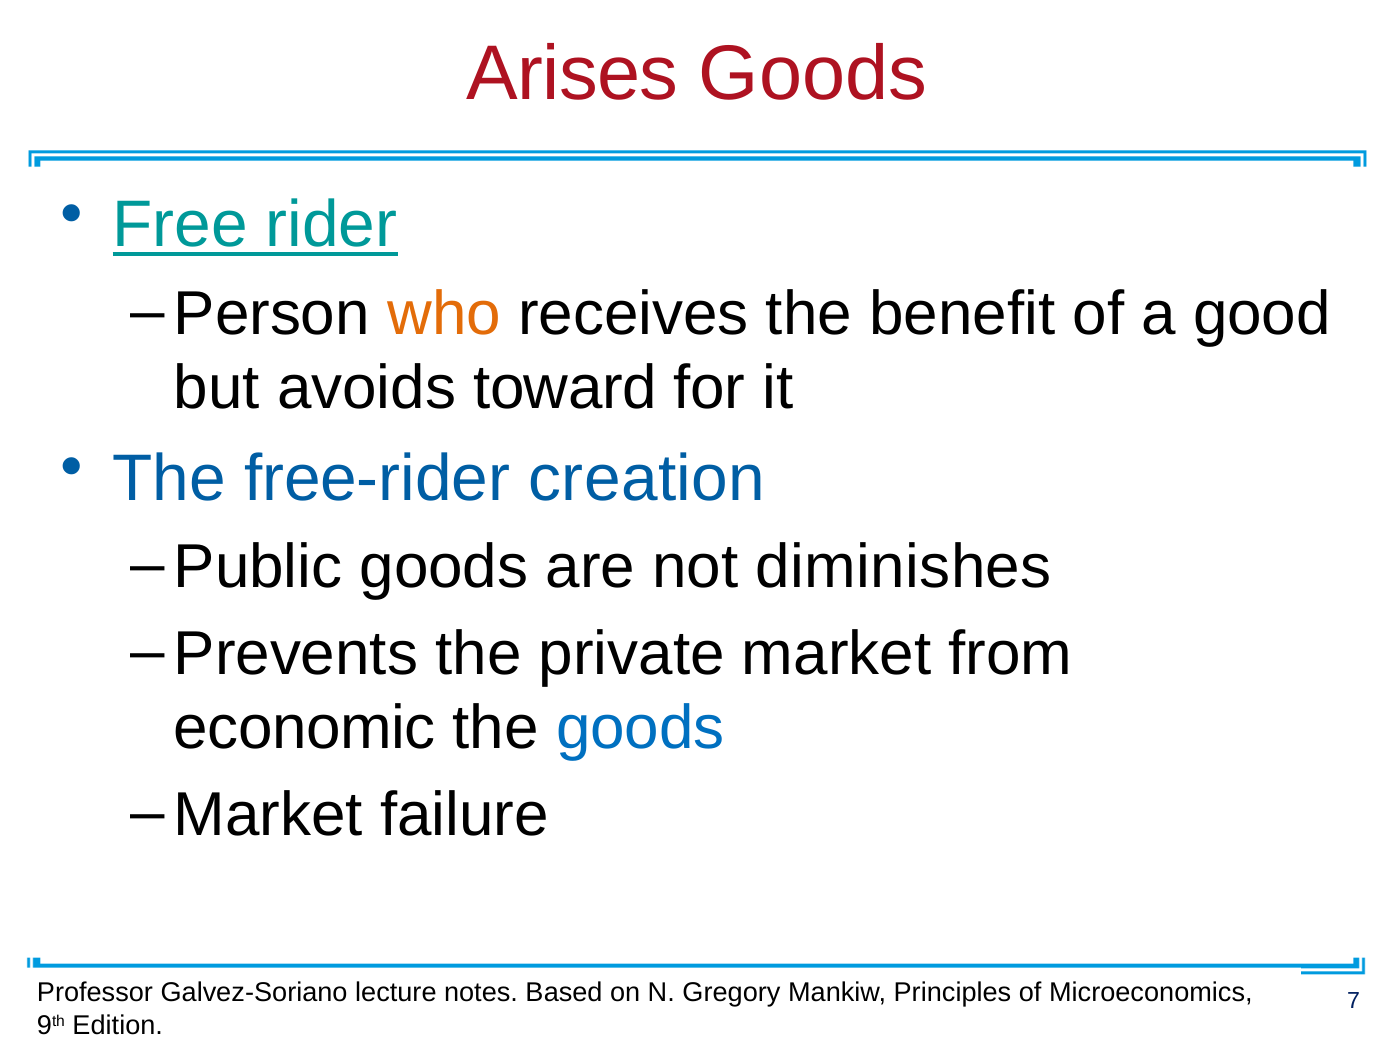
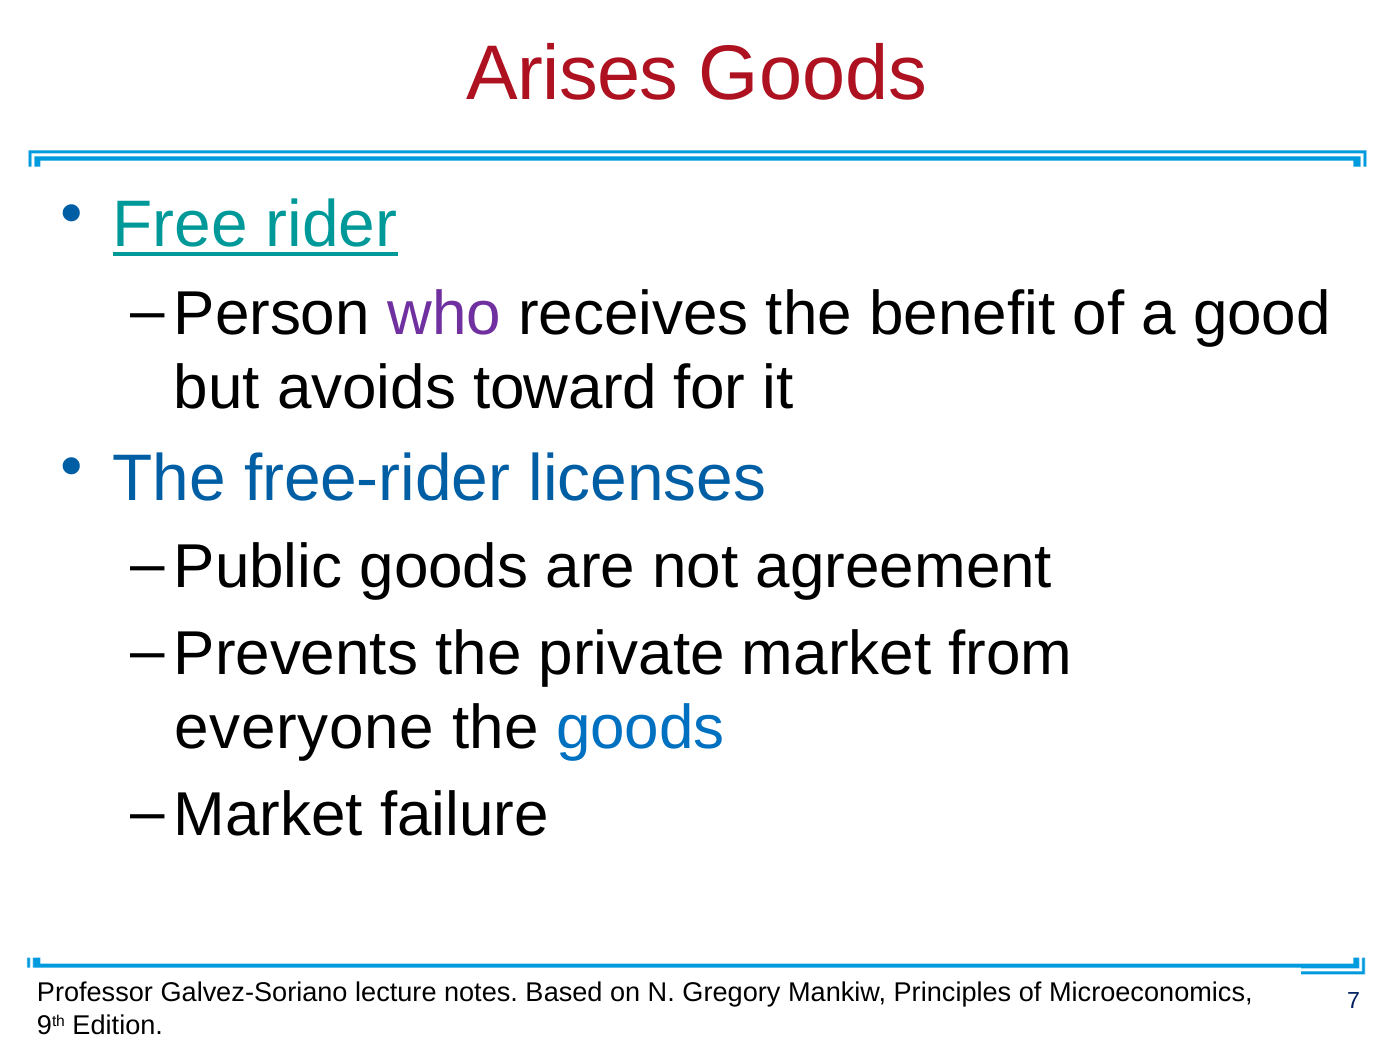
who colour: orange -> purple
creation: creation -> licenses
diminishes: diminishes -> agreement
economic: economic -> everyone
